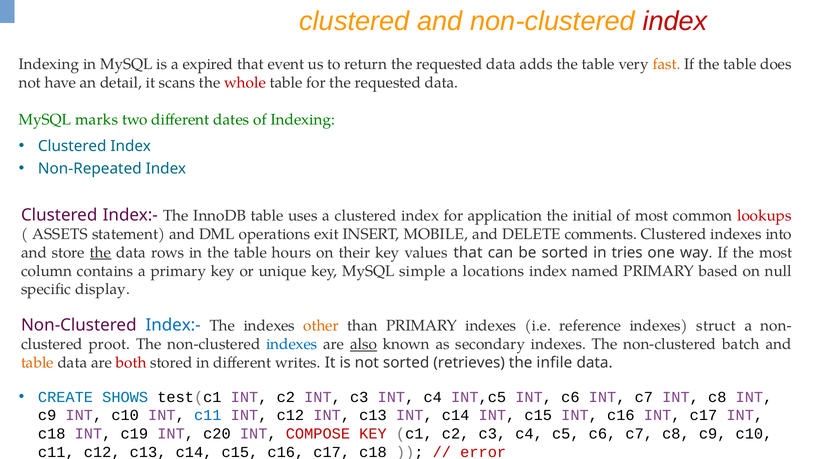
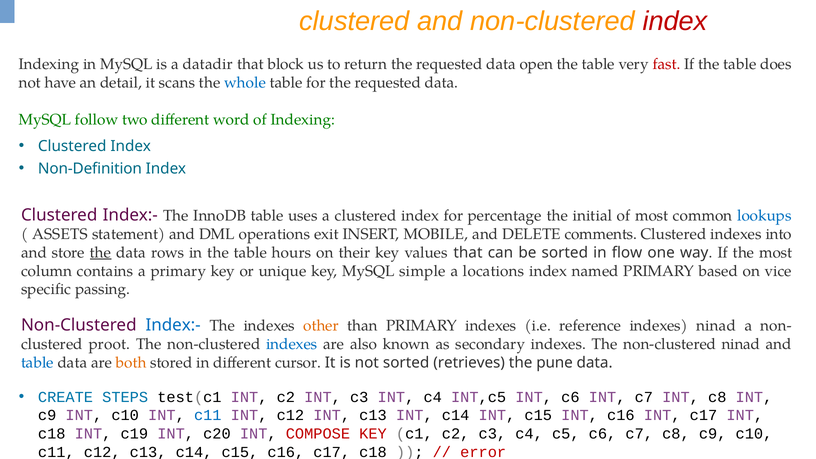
expired: expired -> datadir
event: event -> block
adds: adds -> open
fast colour: orange -> red
whole colour: red -> blue
marks: marks -> follow
dates: dates -> word
Non-Repeated: Non-Repeated -> Non-Definition
application: application -> percentage
lookups colour: red -> blue
tries: tries -> flow
null: null -> vice
display: display -> passing
indexes struct: struct -> ninad
also underline: present -> none
non-clustered batch: batch -> ninad
table at (37, 363) colour: orange -> blue
both colour: red -> orange
writes: writes -> cursor
infile: infile -> pune
SHOWS: SHOWS -> STEPS
